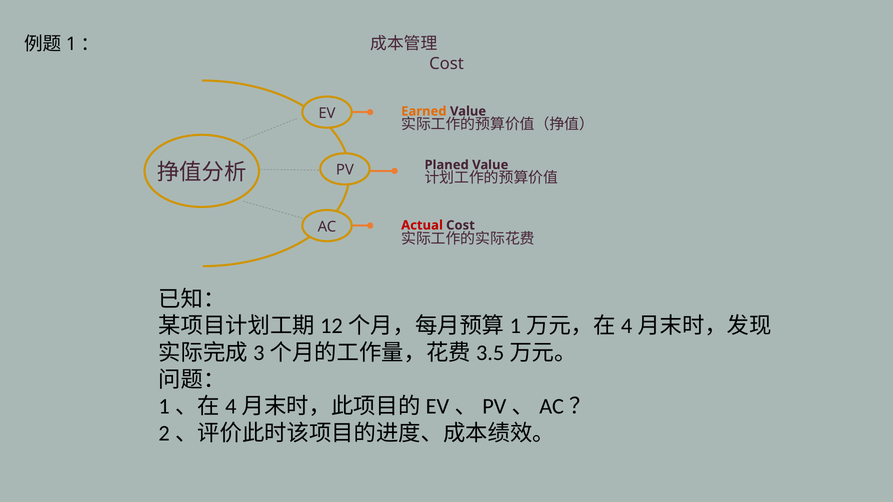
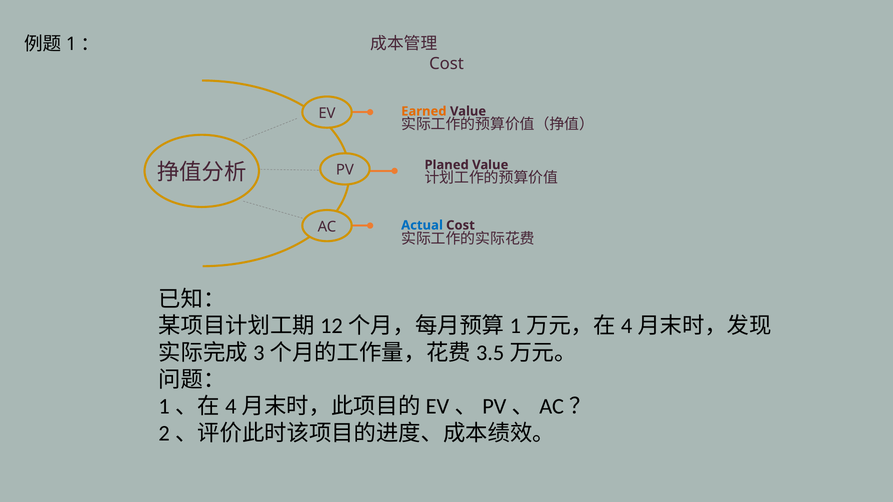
Actual colour: red -> blue
